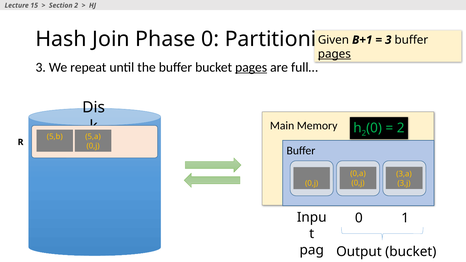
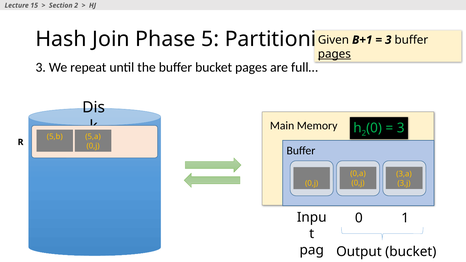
Phase 0: 0 -> 5
pages at (251, 67) underline: present -> none
2 at (401, 128): 2 -> 3
